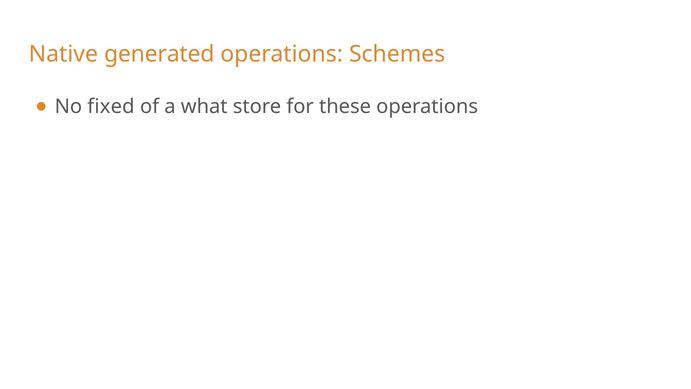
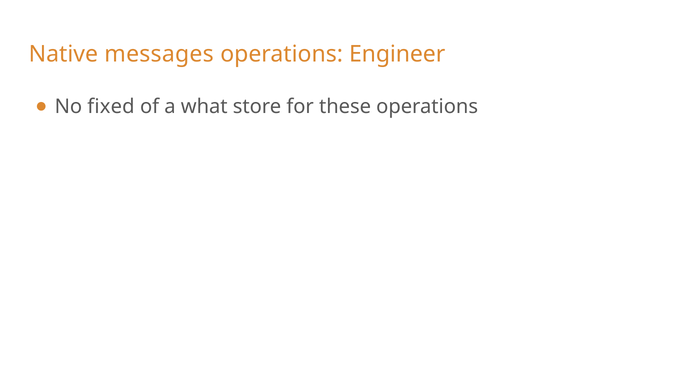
generated: generated -> messages
Schemes: Schemes -> Engineer
